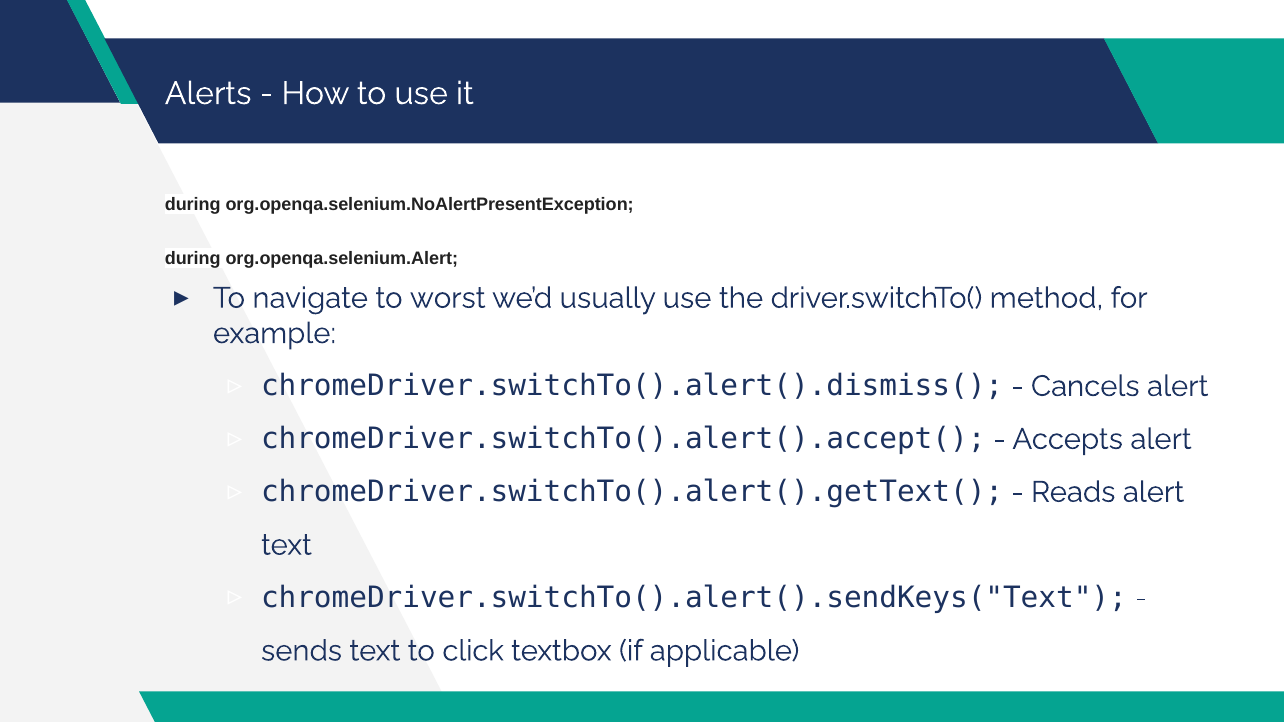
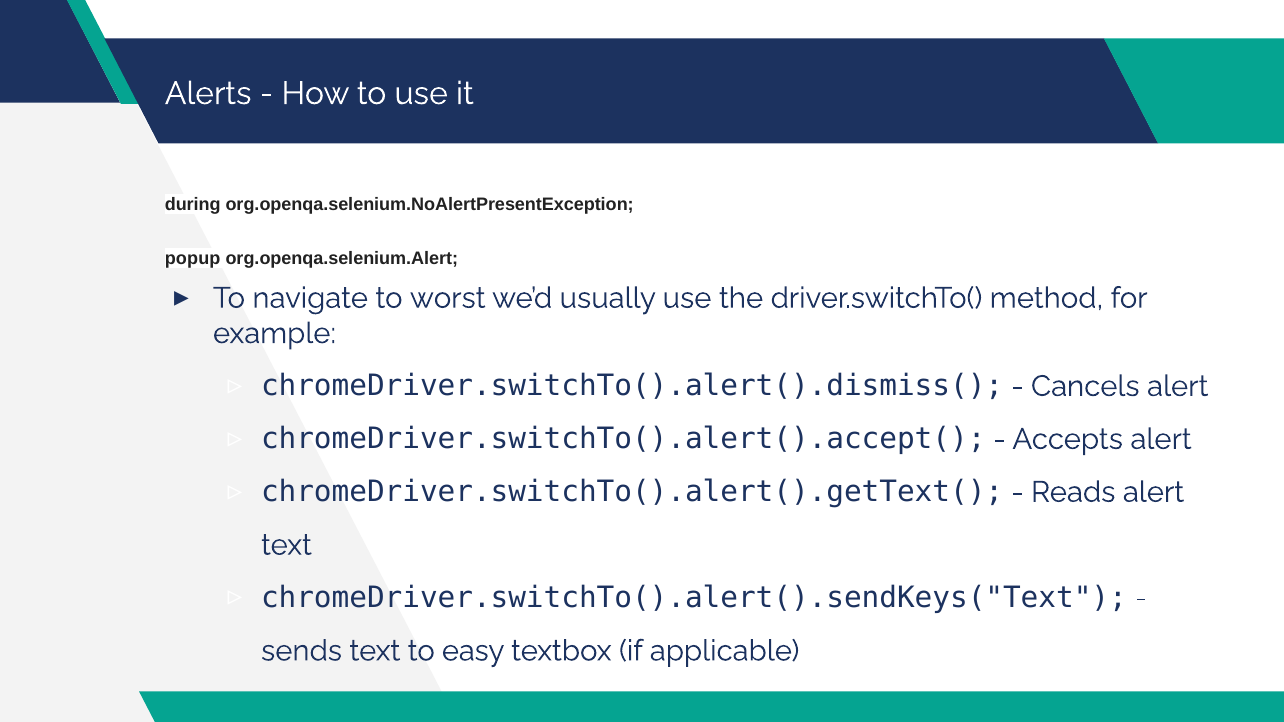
during at (193, 258): during -> popup
click: click -> easy
